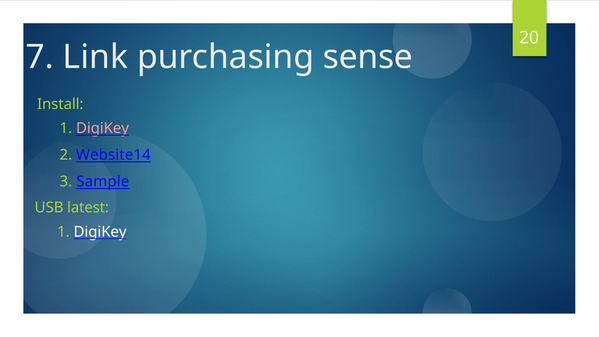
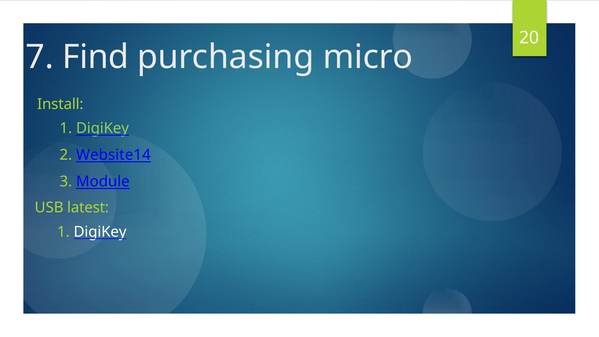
Link: Link -> Find
sense: sense -> micro
DigiKey at (102, 128) colour: pink -> light green
Sample: Sample -> Module
